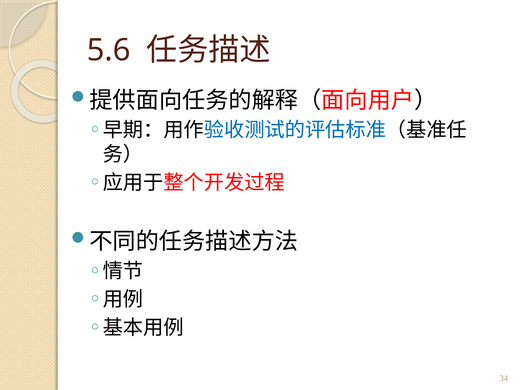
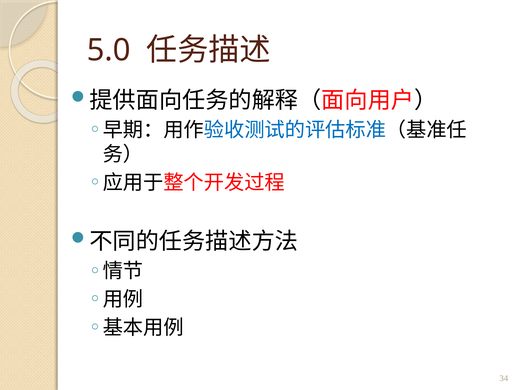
5.6: 5.6 -> 5.0
